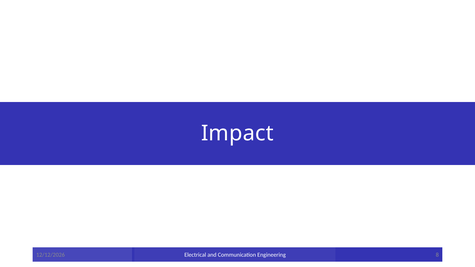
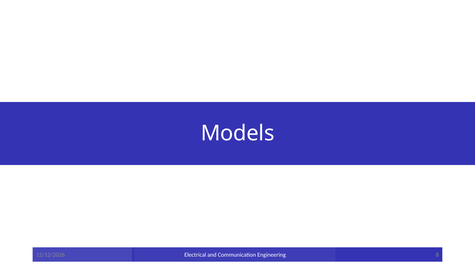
Impact: Impact -> Models
